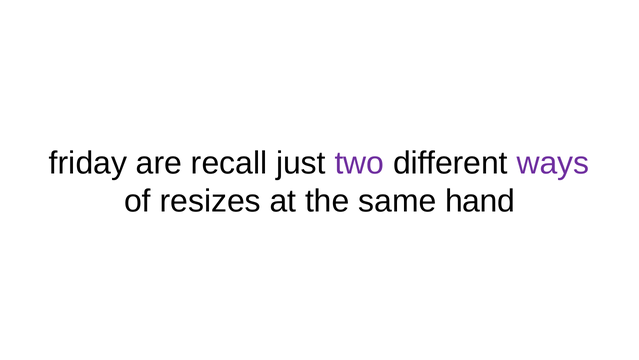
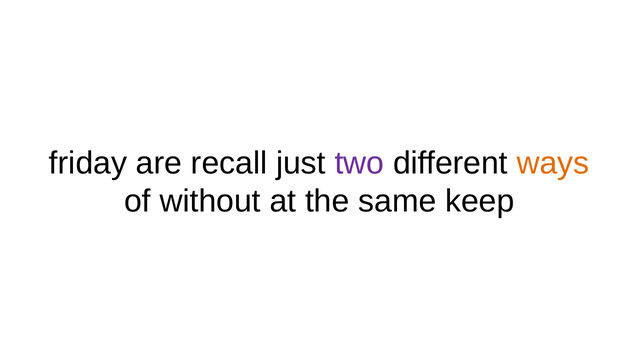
ways colour: purple -> orange
resizes: resizes -> without
hand: hand -> keep
